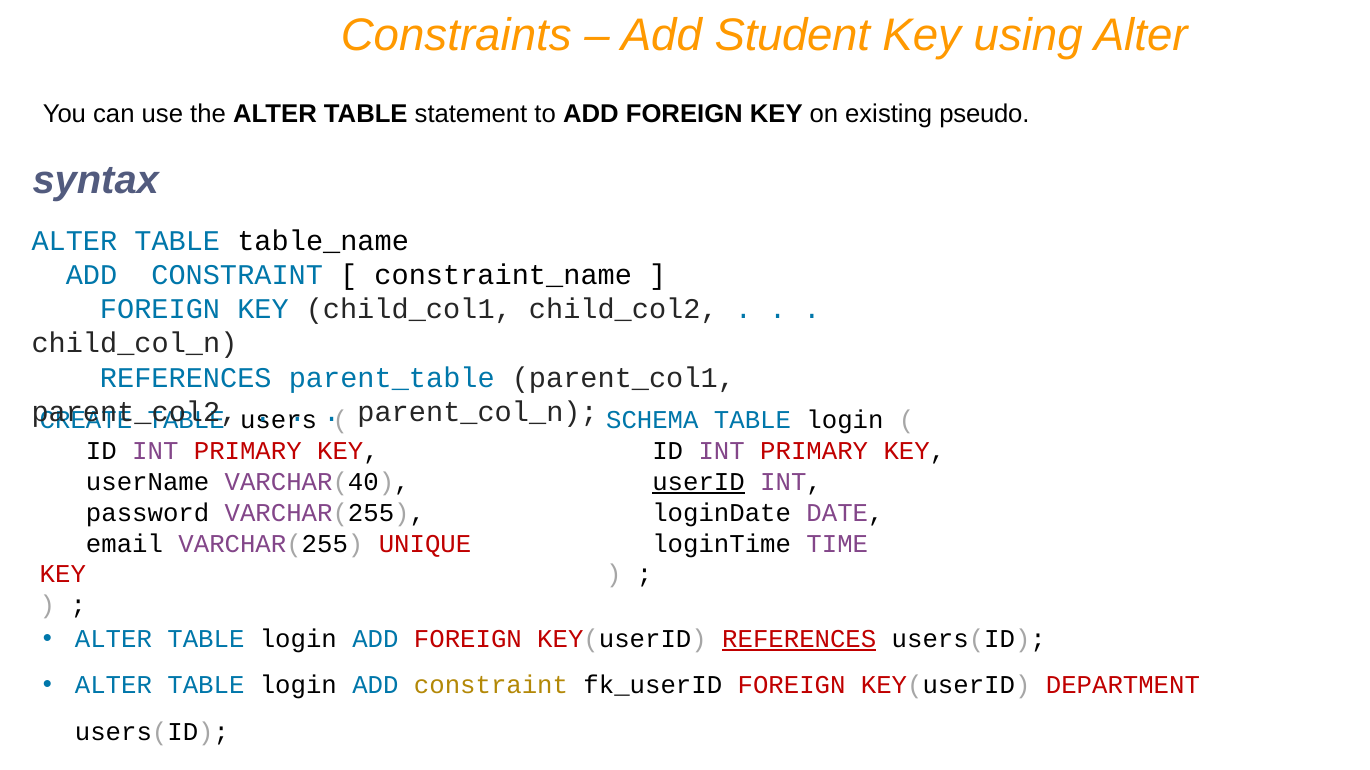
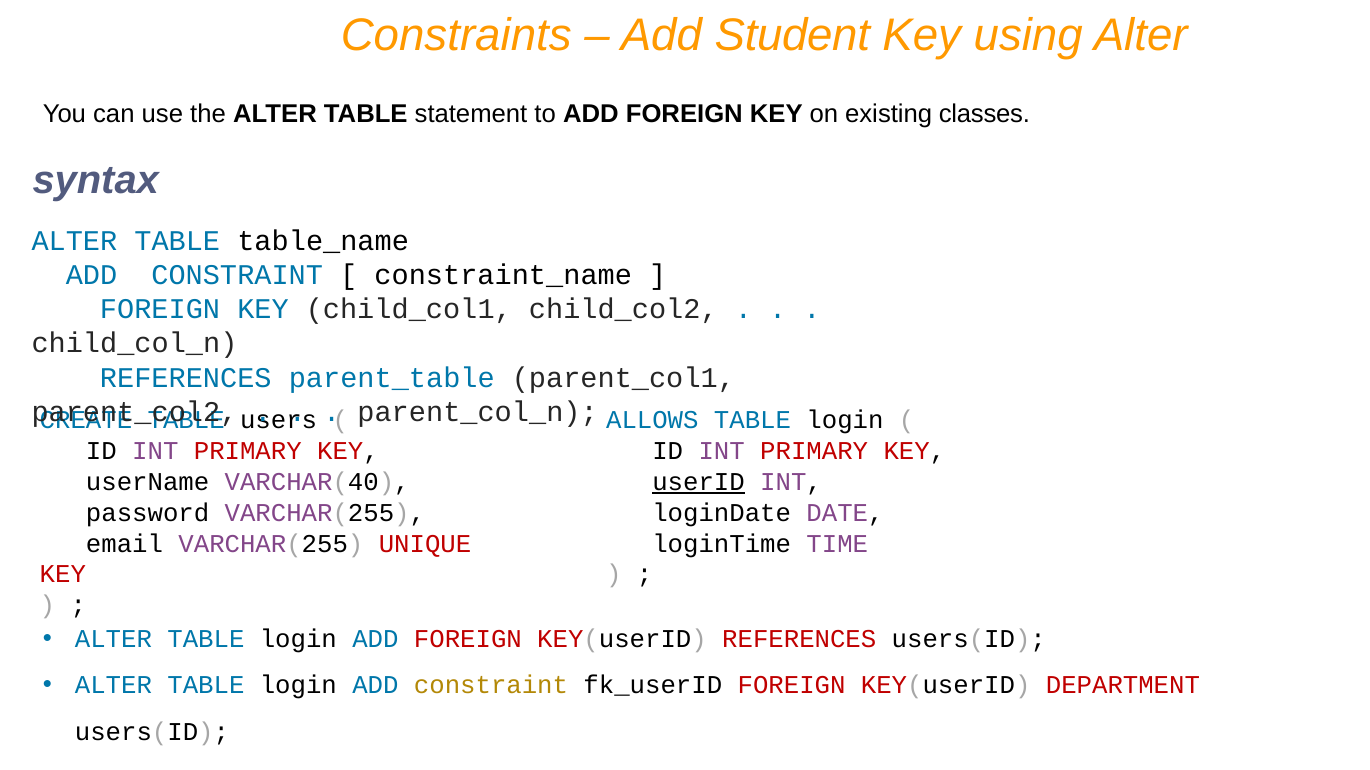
pseudo: pseudo -> classes
SCHEMA: SCHEMA -> ALLOWS
REFERENCES at (799, 640) underline: present -> none
